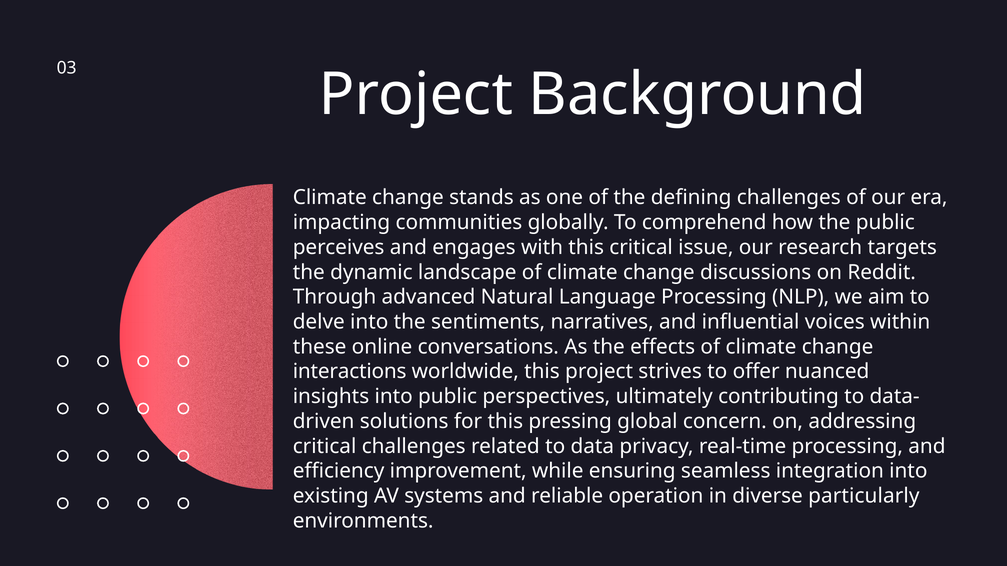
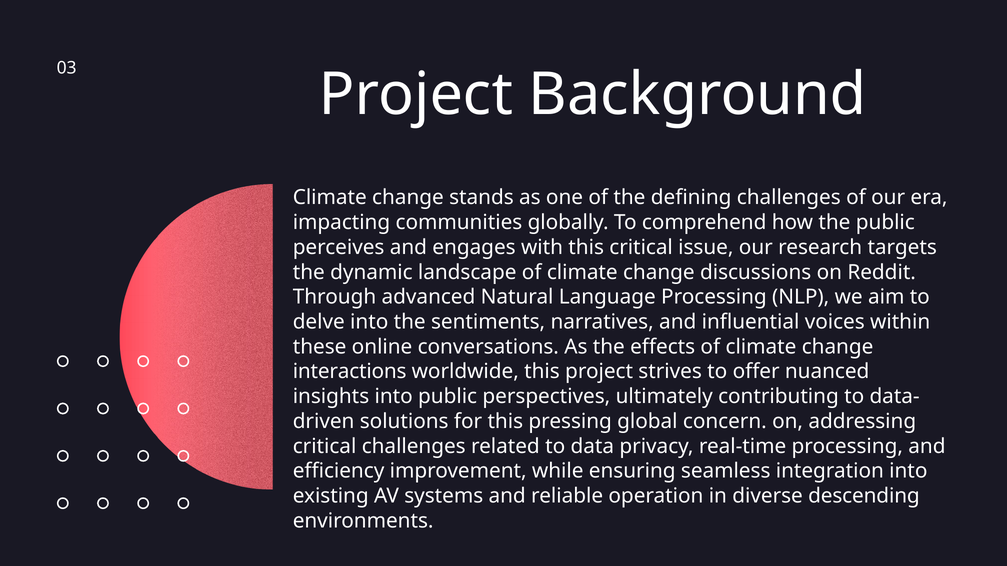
particularly: particularly -> descending
